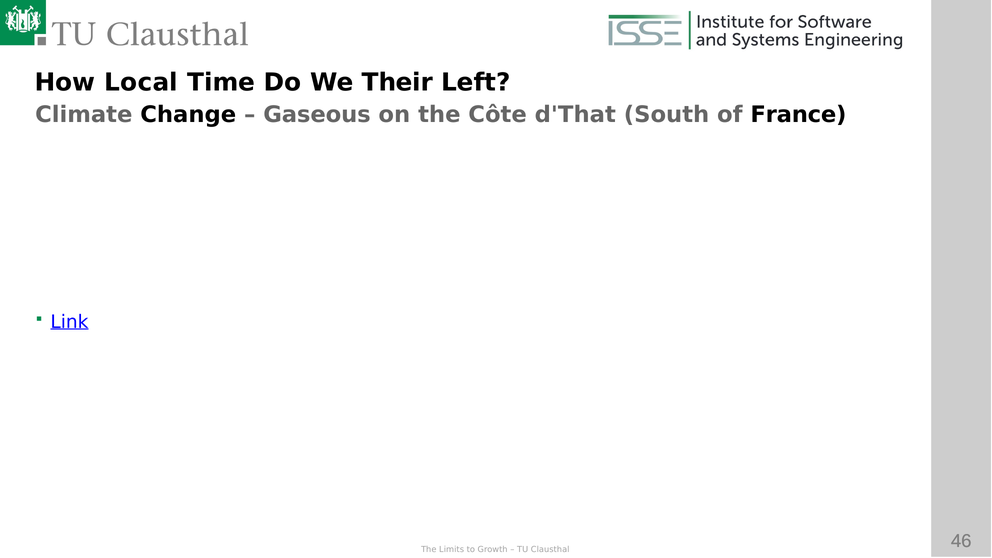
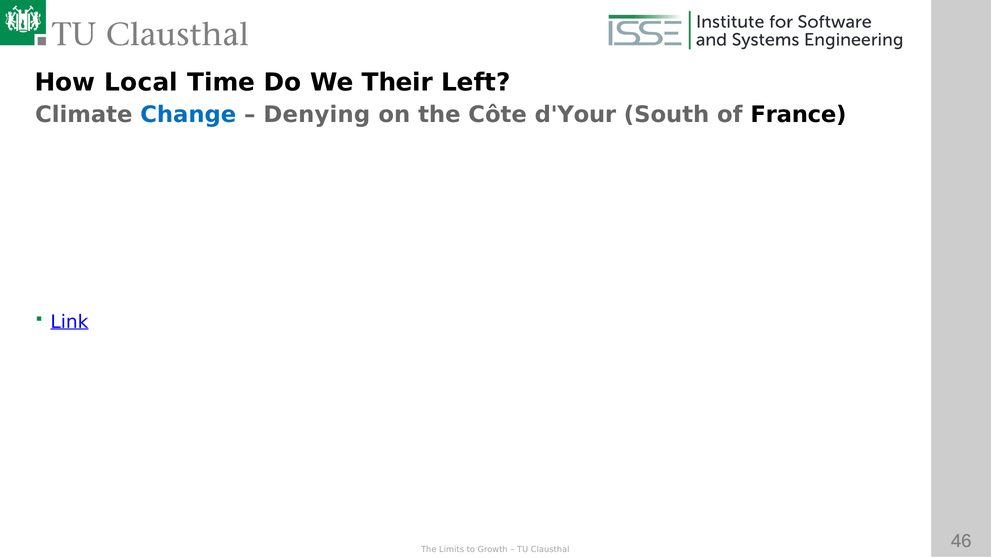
Change colour: black -> blue
Gaseous: Gaseous -> Denying
d'That: d'That -> d'Your
